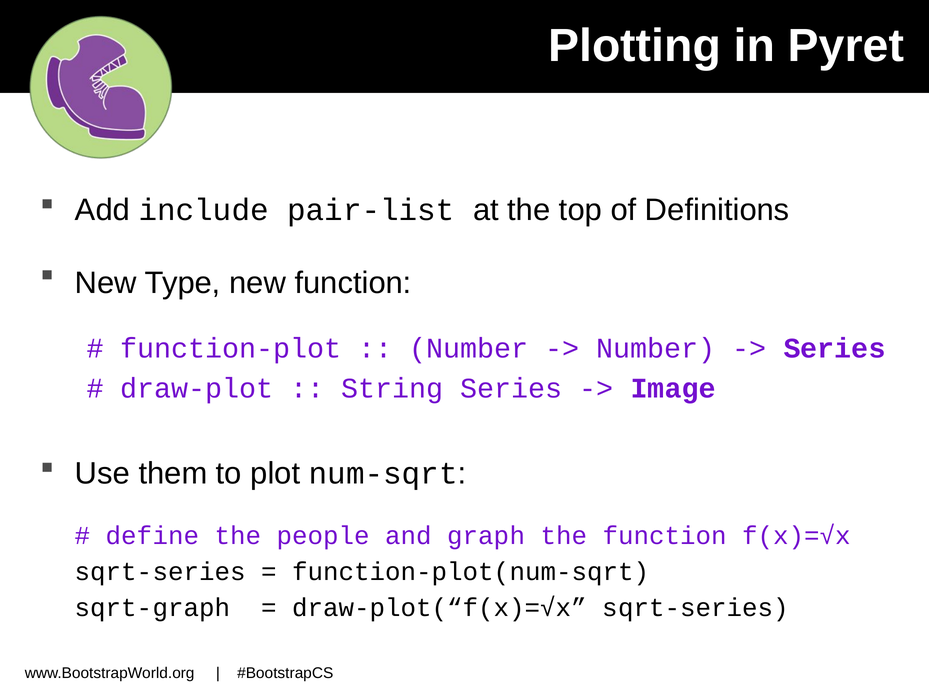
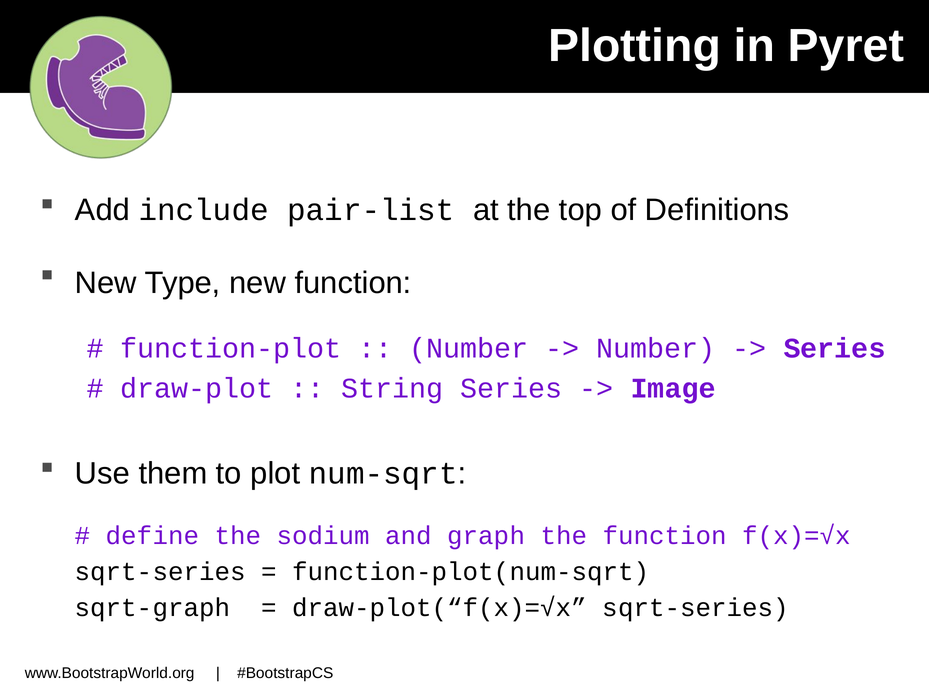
people: people -> sodium
